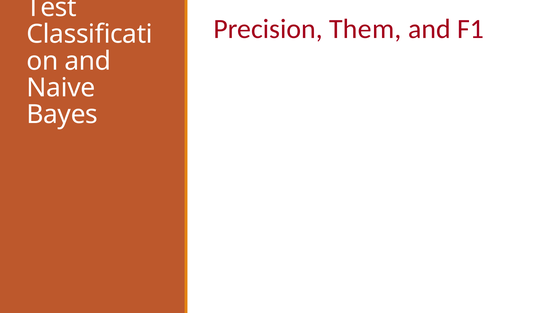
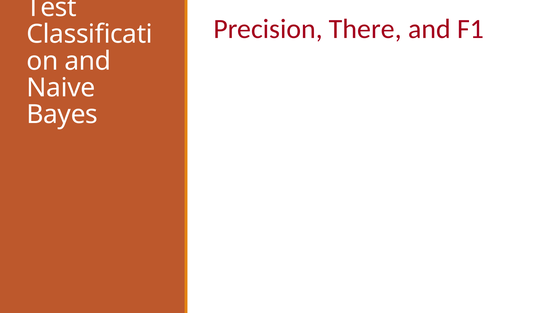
Them: Them -> There
